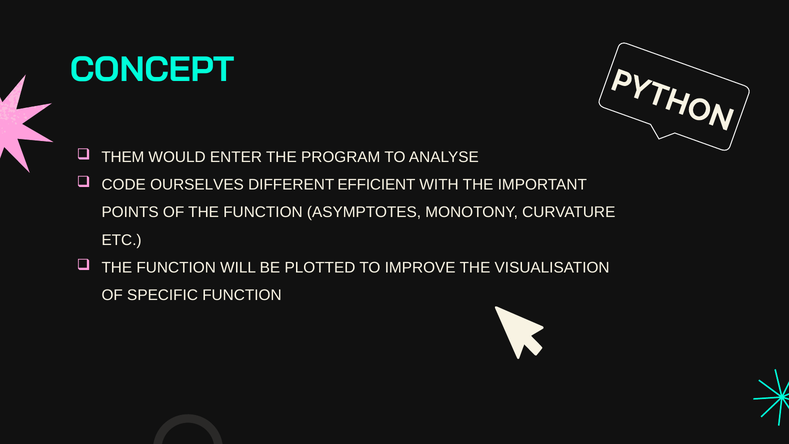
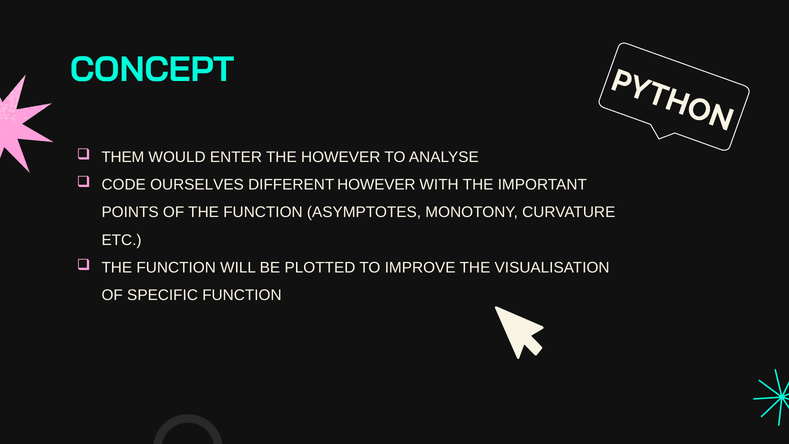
THE PROGRAM: PROGRAM -> HOWEVER
DIFFERENT EFFICIENT: EFFICIENT -> HOWEVER
